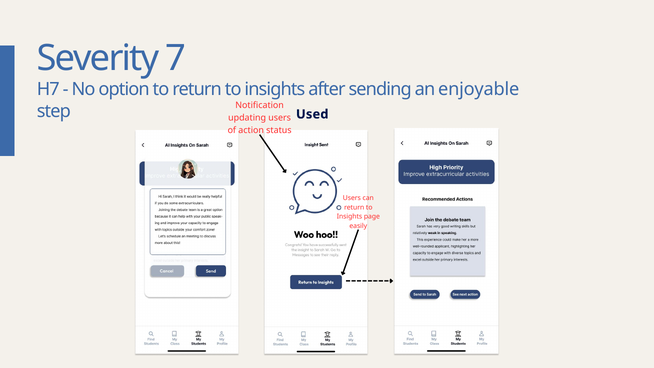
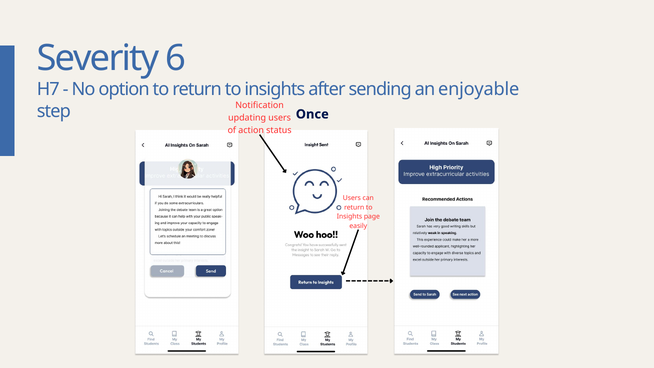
7: 7 -> 6
Used: Used -> Once
